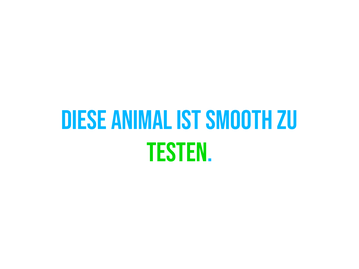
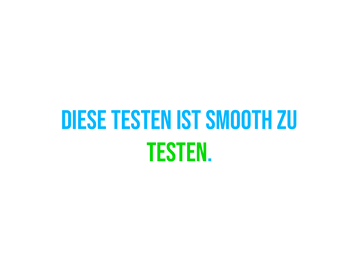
Diese animal: animal -> testen
